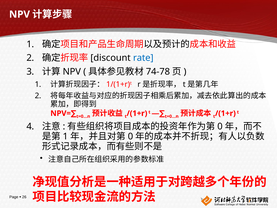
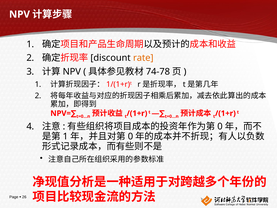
rate colour: blue -> orange
